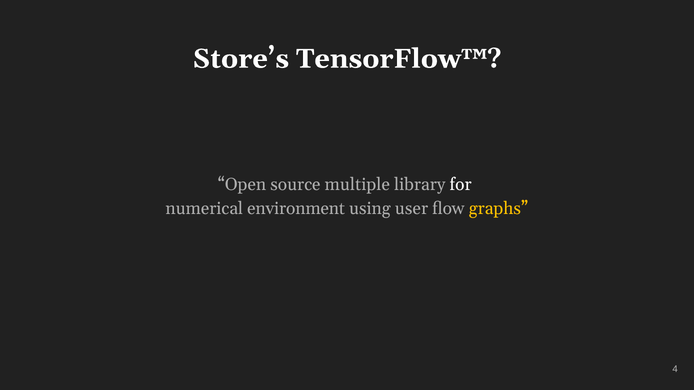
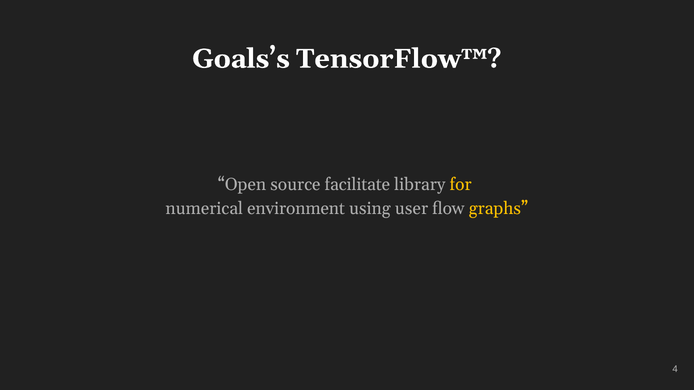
Store’s: Store’s -> Goals’s
multiple: multiple -> facilitate
for colour: white -> yellow
